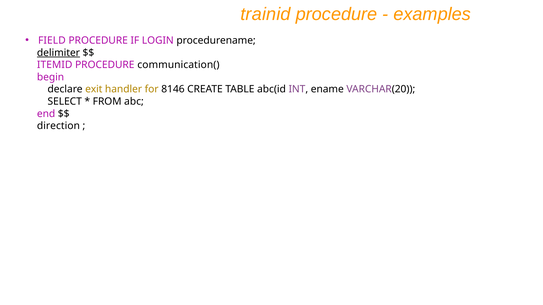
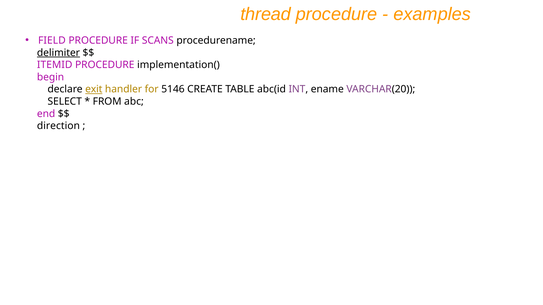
trainid: trainid -> thread
LOGIN: LOGIN -> SCANS
communication(: communication( -> implementation(
exit underline: none -> present
8146: 8146 -> 5146
